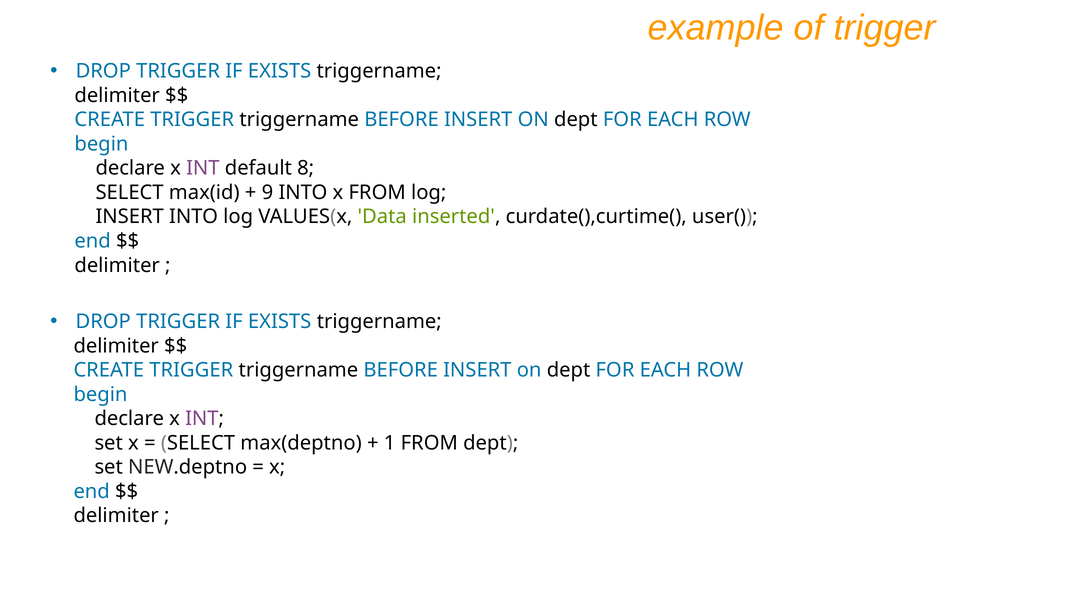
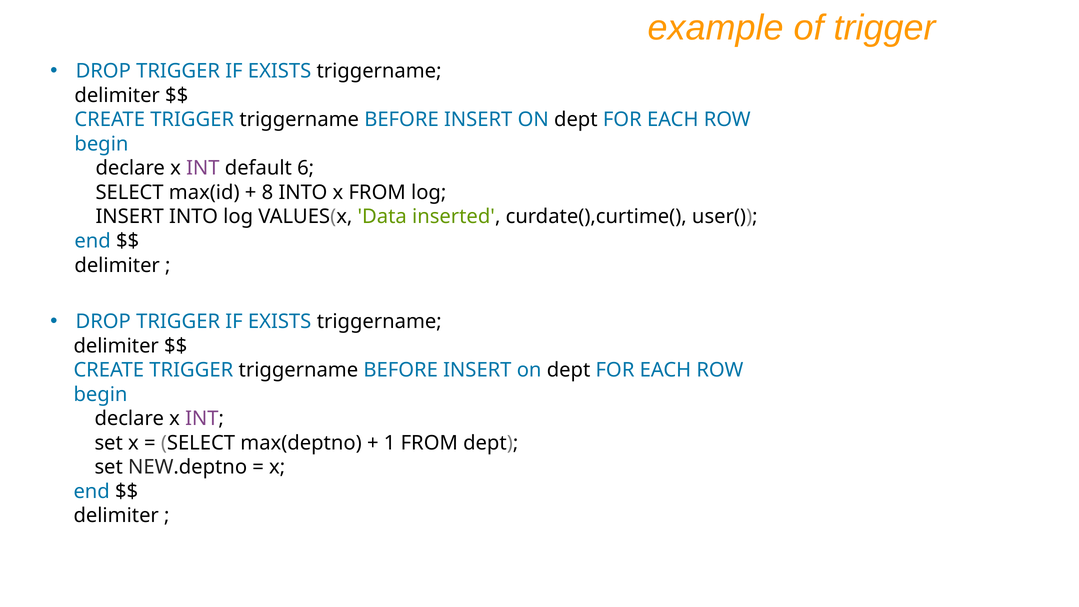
8: 8 -> 6
9: 9 -> 8
